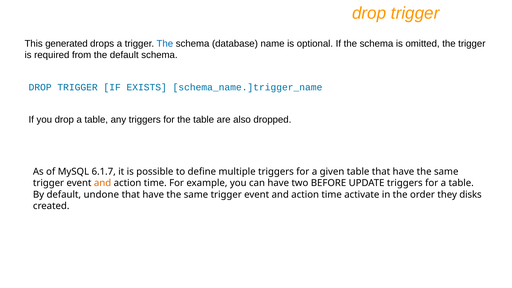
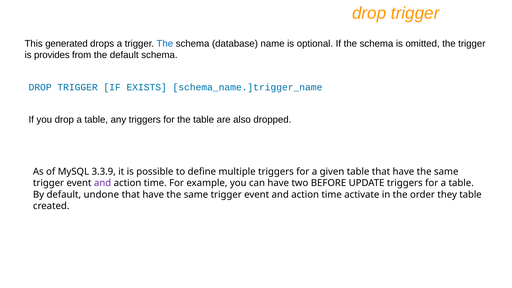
required: required -> provides
6.1.7: 6.1.7 -> 3.3.9
and at (103, 183) colour: orange -> purple
they disks: disks -> table
